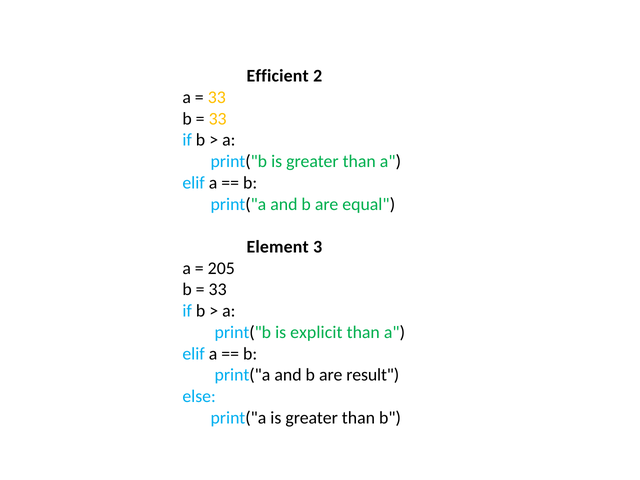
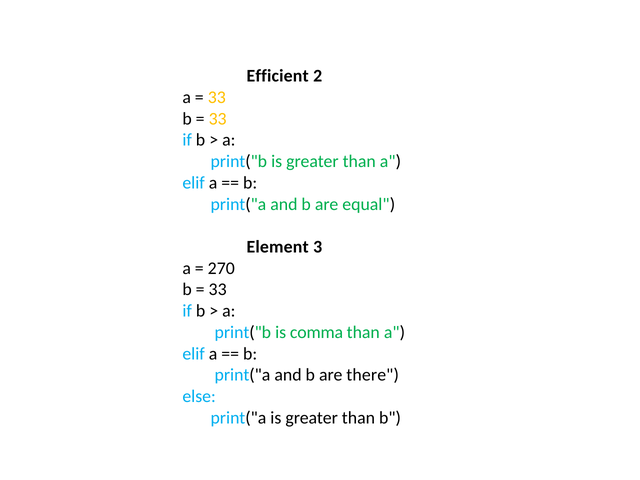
205: 205 -> 270
explicit: explicit -> comma
result: result -> there
